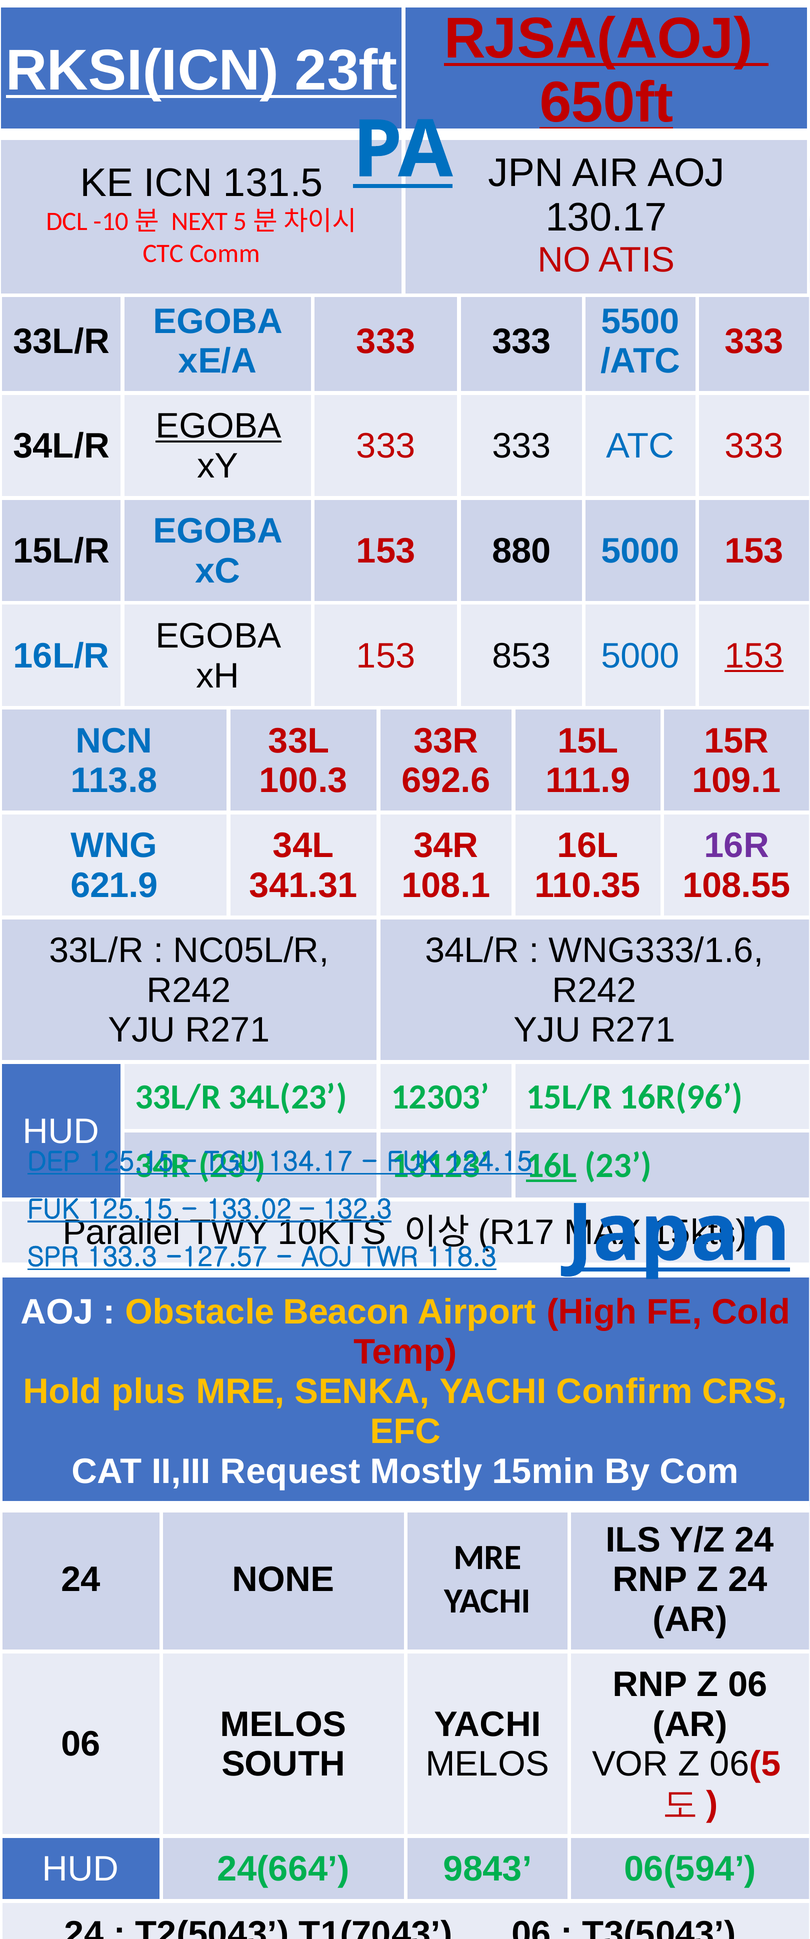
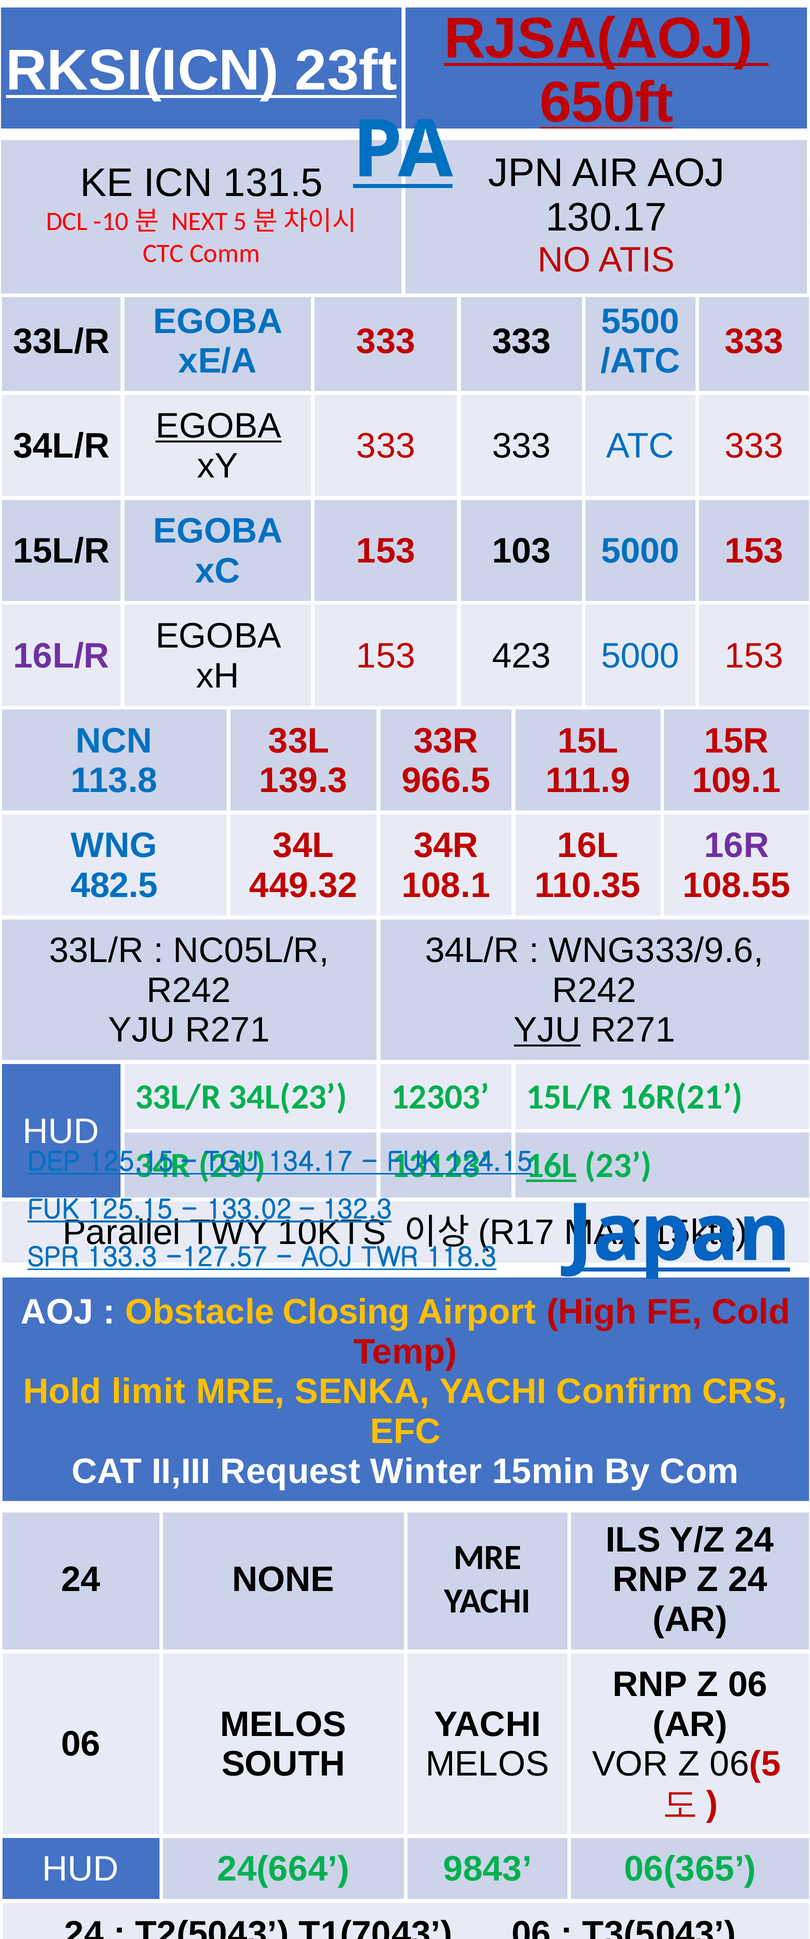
880: 880 -> 103
16L/R colour: blue -> purple
853: 853 -> 423
153 at (754, 656) underline: present -> none
100.3: 100.3 -> 139.3
692.6: 692.6 -> 966.5
621.9: 621.9 -> 482.5
341.31: 341.31 -> 449.32
WNG333/1.6: WNG333/1.6 -> WNG333/9.6
YJU at (547, 1030) underline: none -> present
16R(96: 16R(96 -> 16R(21
Beacon: Beacon -> Closing
plus: plus -> limit
Mostly: Mostly -> Winter
06(594: 06(594 -> 06(365
